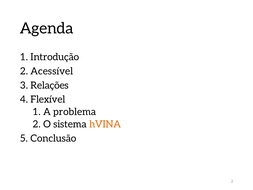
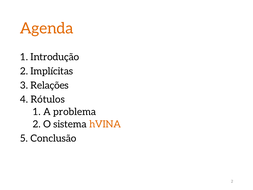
Agenda colour: black -> orange
Acessível: Acessível -> Implícitas
Flexível: Flexível -> Rótulos
